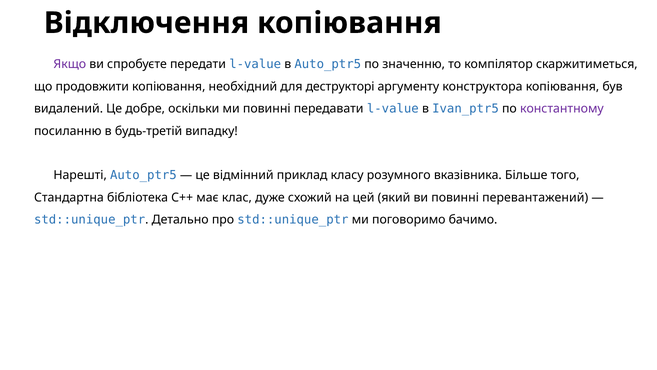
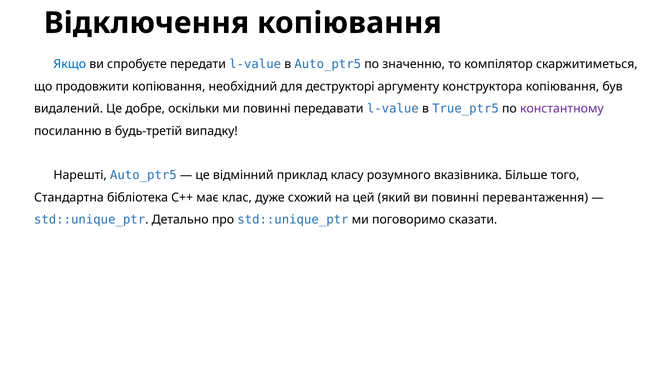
Якщо colour: purple -> blue
Ivan_ptr5: Ivan_ptr5 -> True_ptr5
перевантажений: перевантажений -> перевантаження
бачимо: бачимо -> сказати
